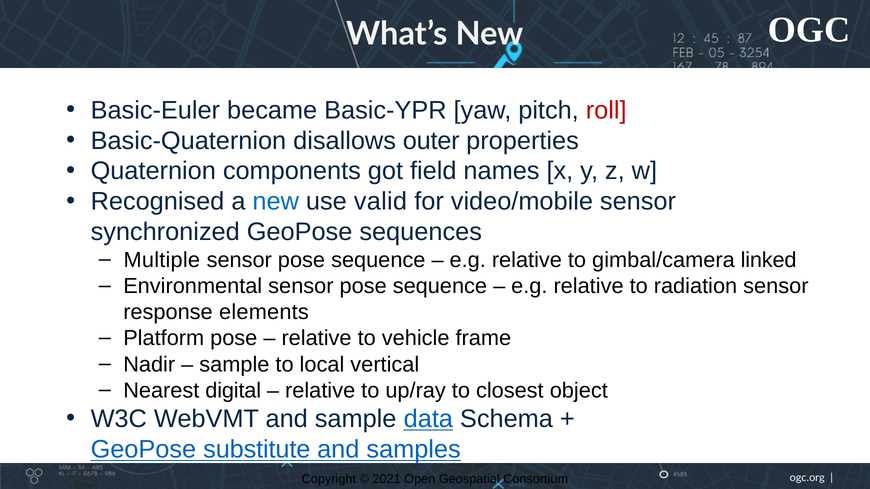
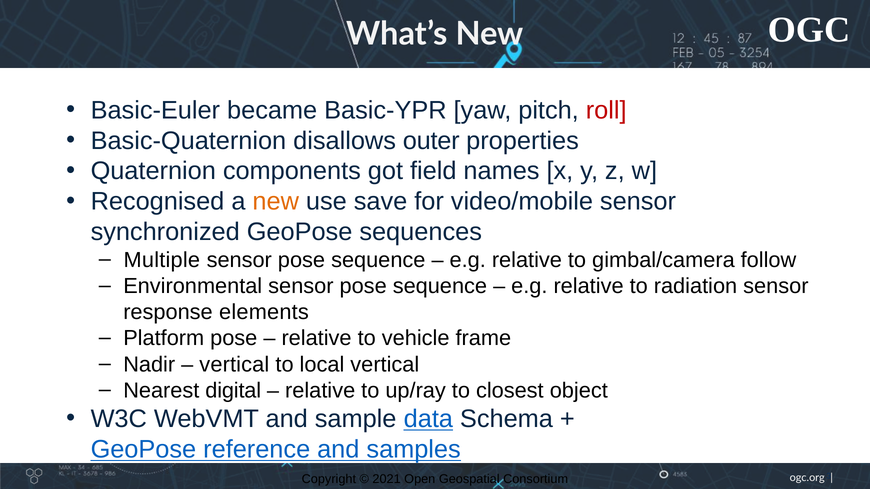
new at (276, 202) colour: blue -> orange
valid: valid -> save
linked: linked -> follow
sample at (234, 365): sample -> vertical
substitute: substitute -> reference
